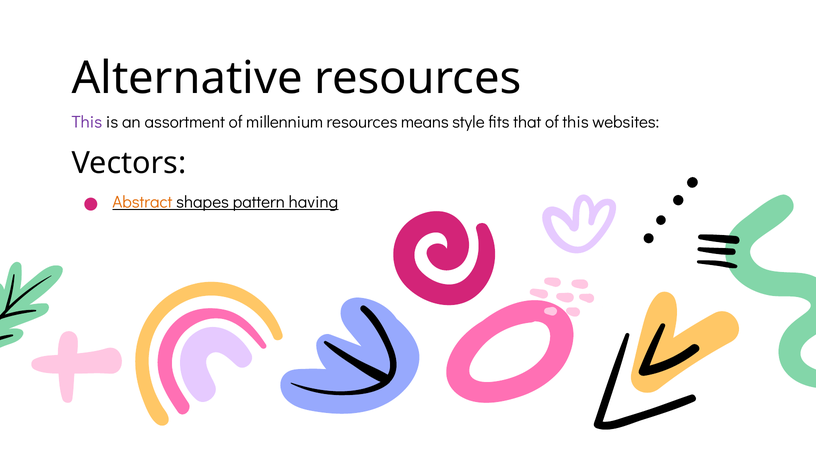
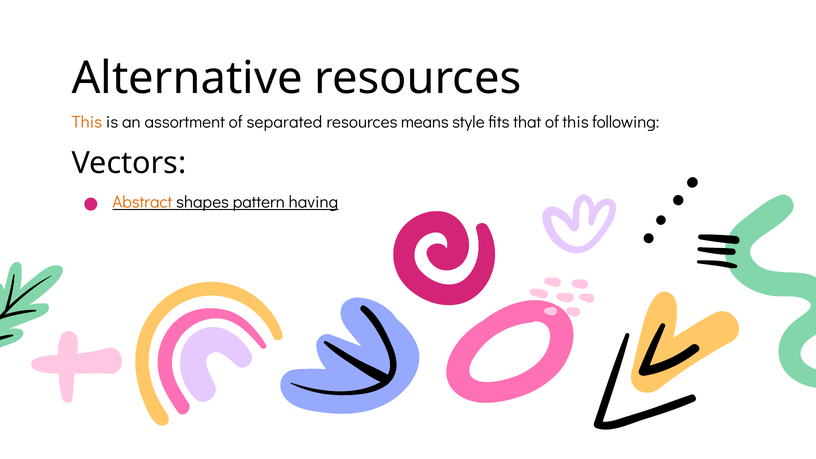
This at (87, 122) colour: purple -> orange
millennium: millennium -> separated
websites: websites -> following
